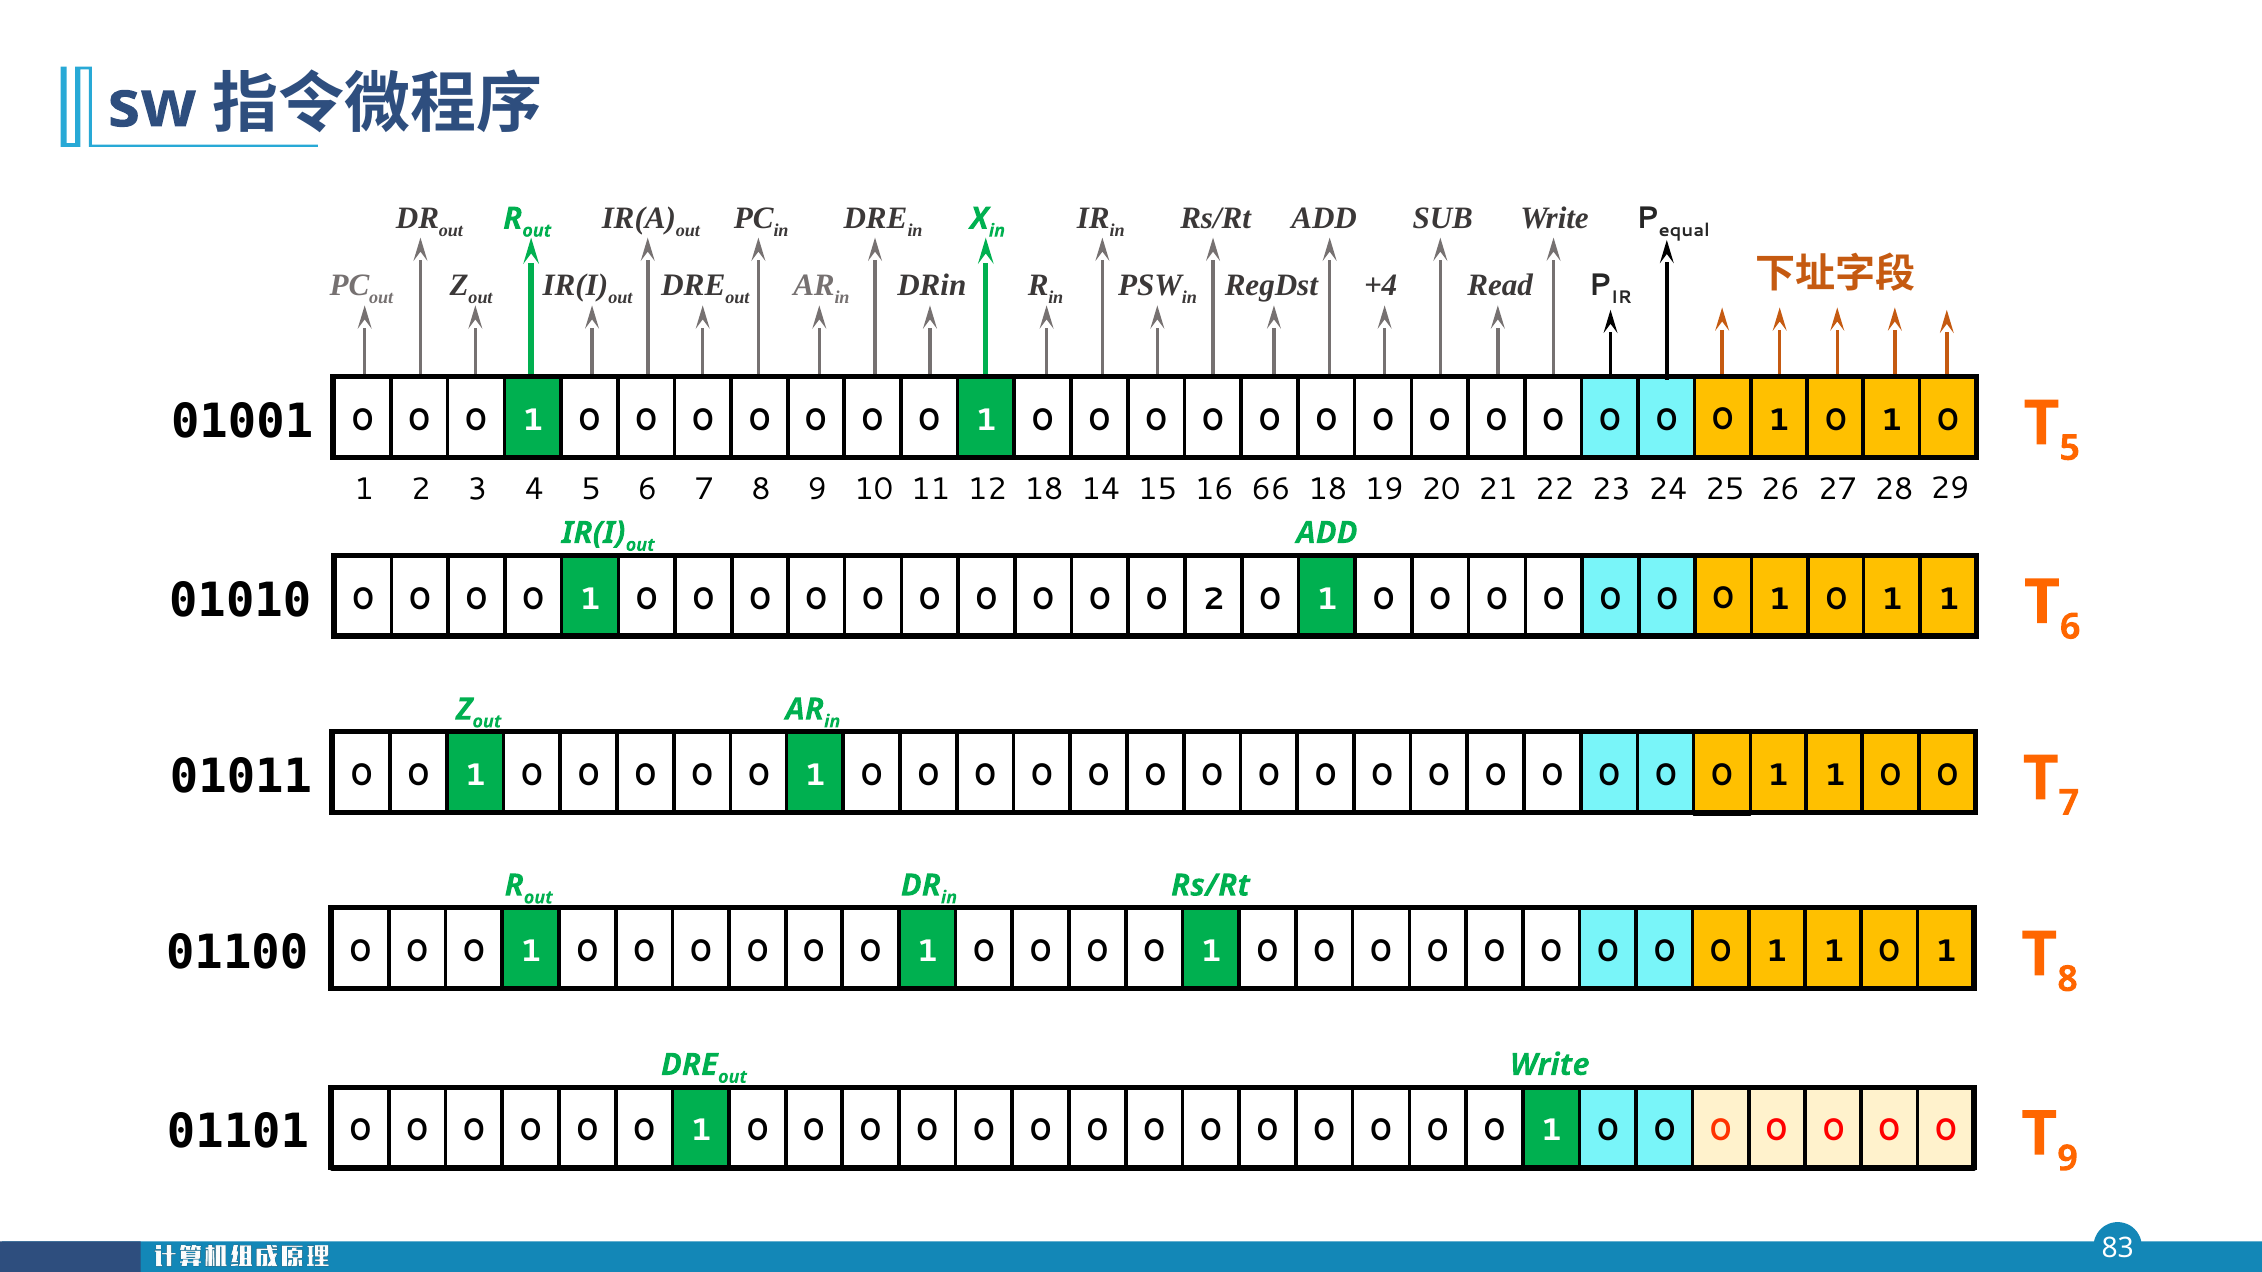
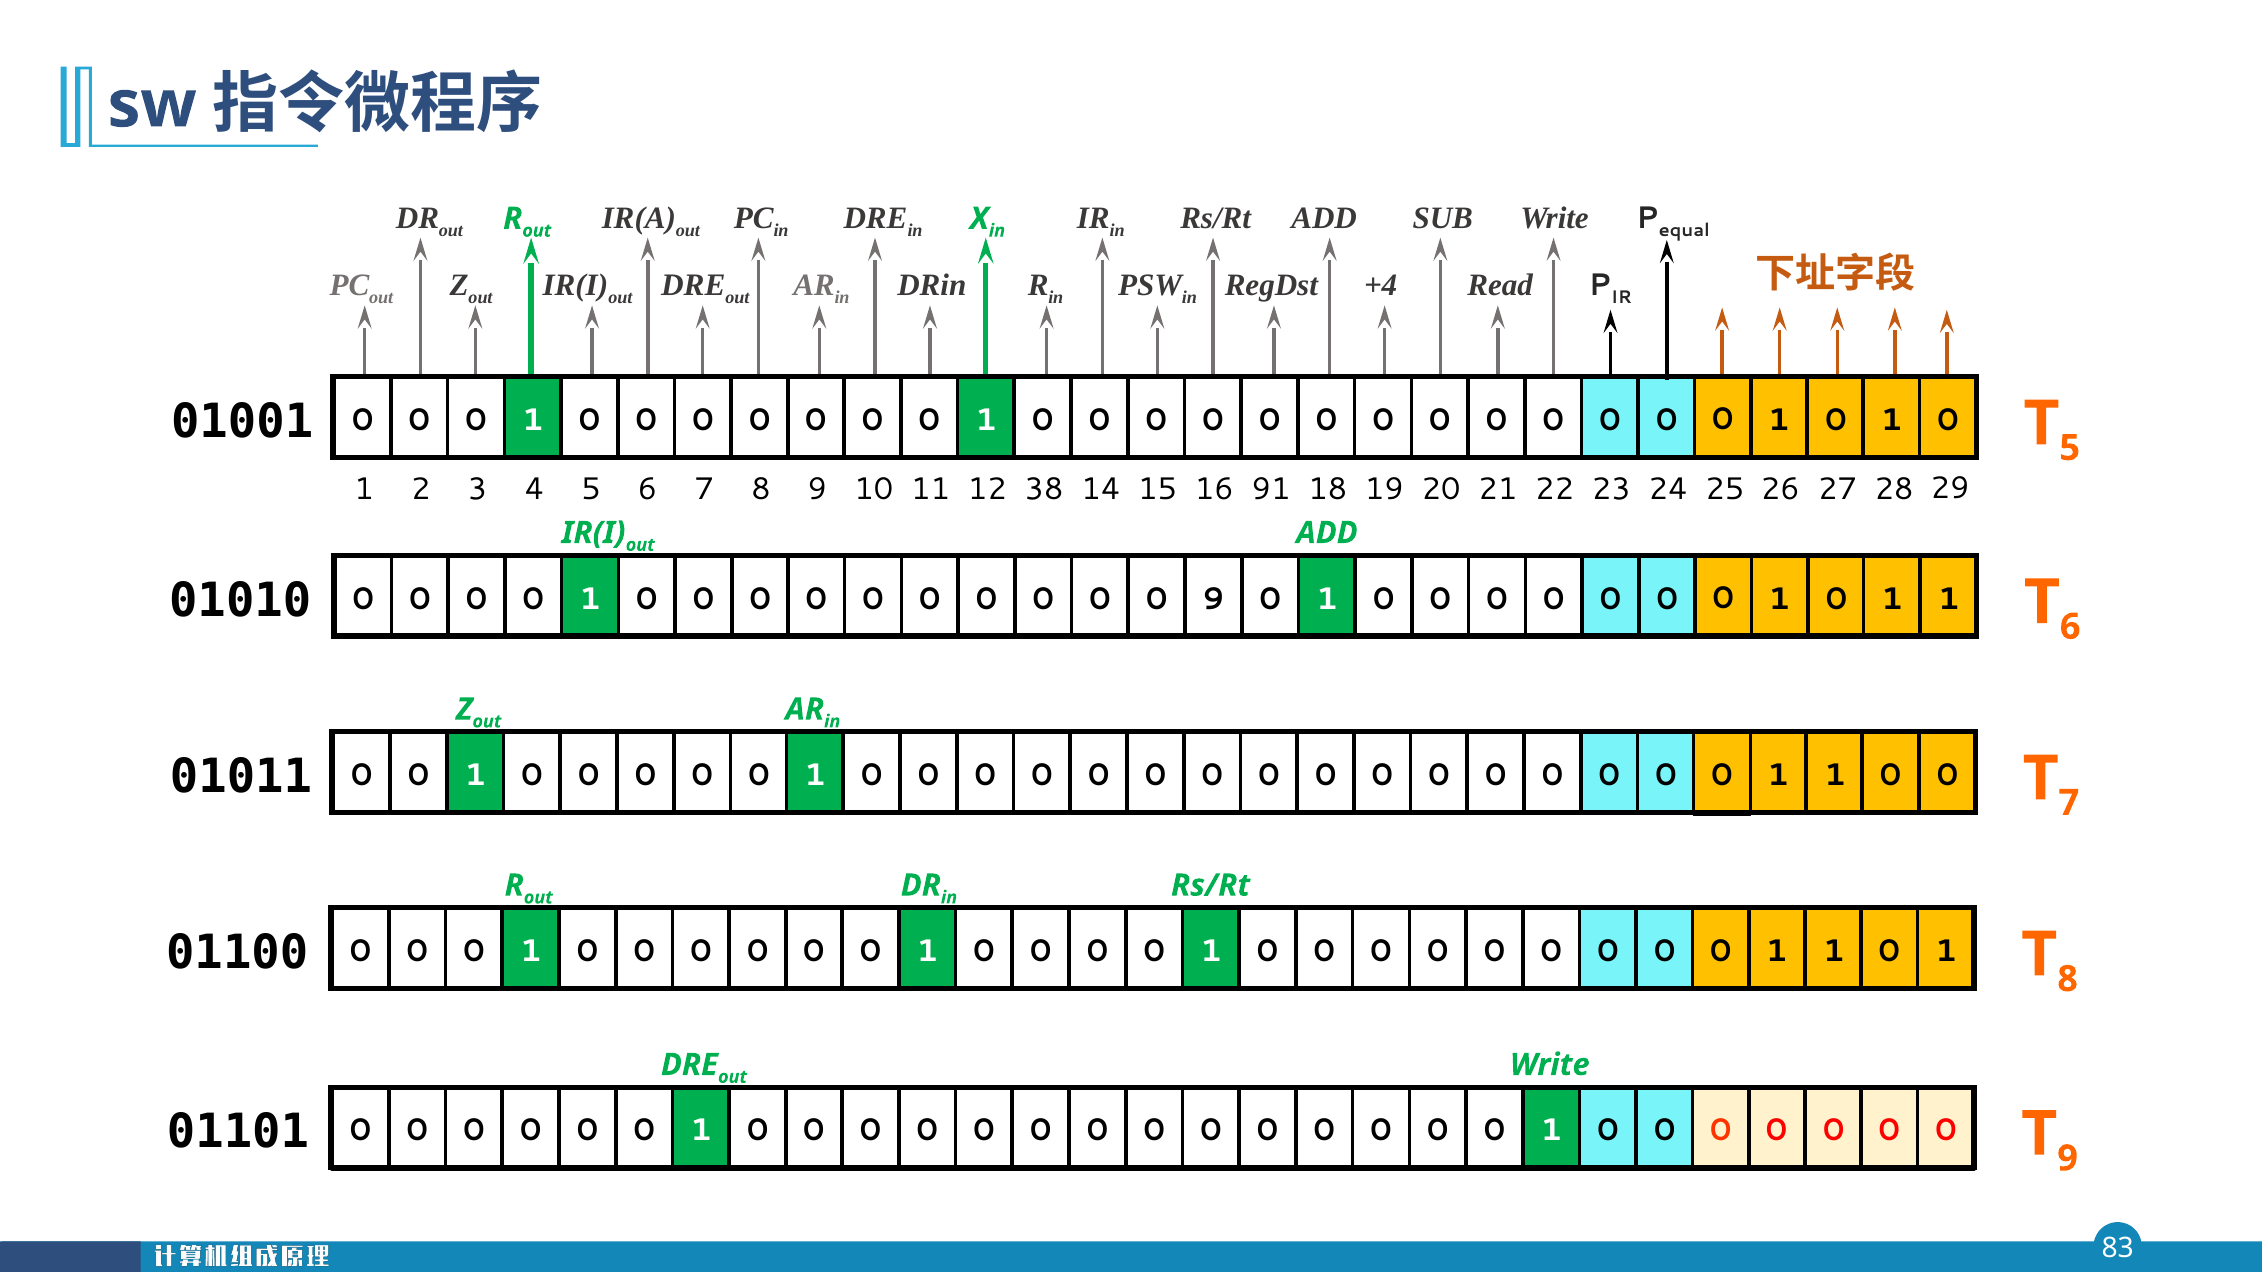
12 18: 18 -> 38
66: 66 -> 91
0 2: 2 -> 9
